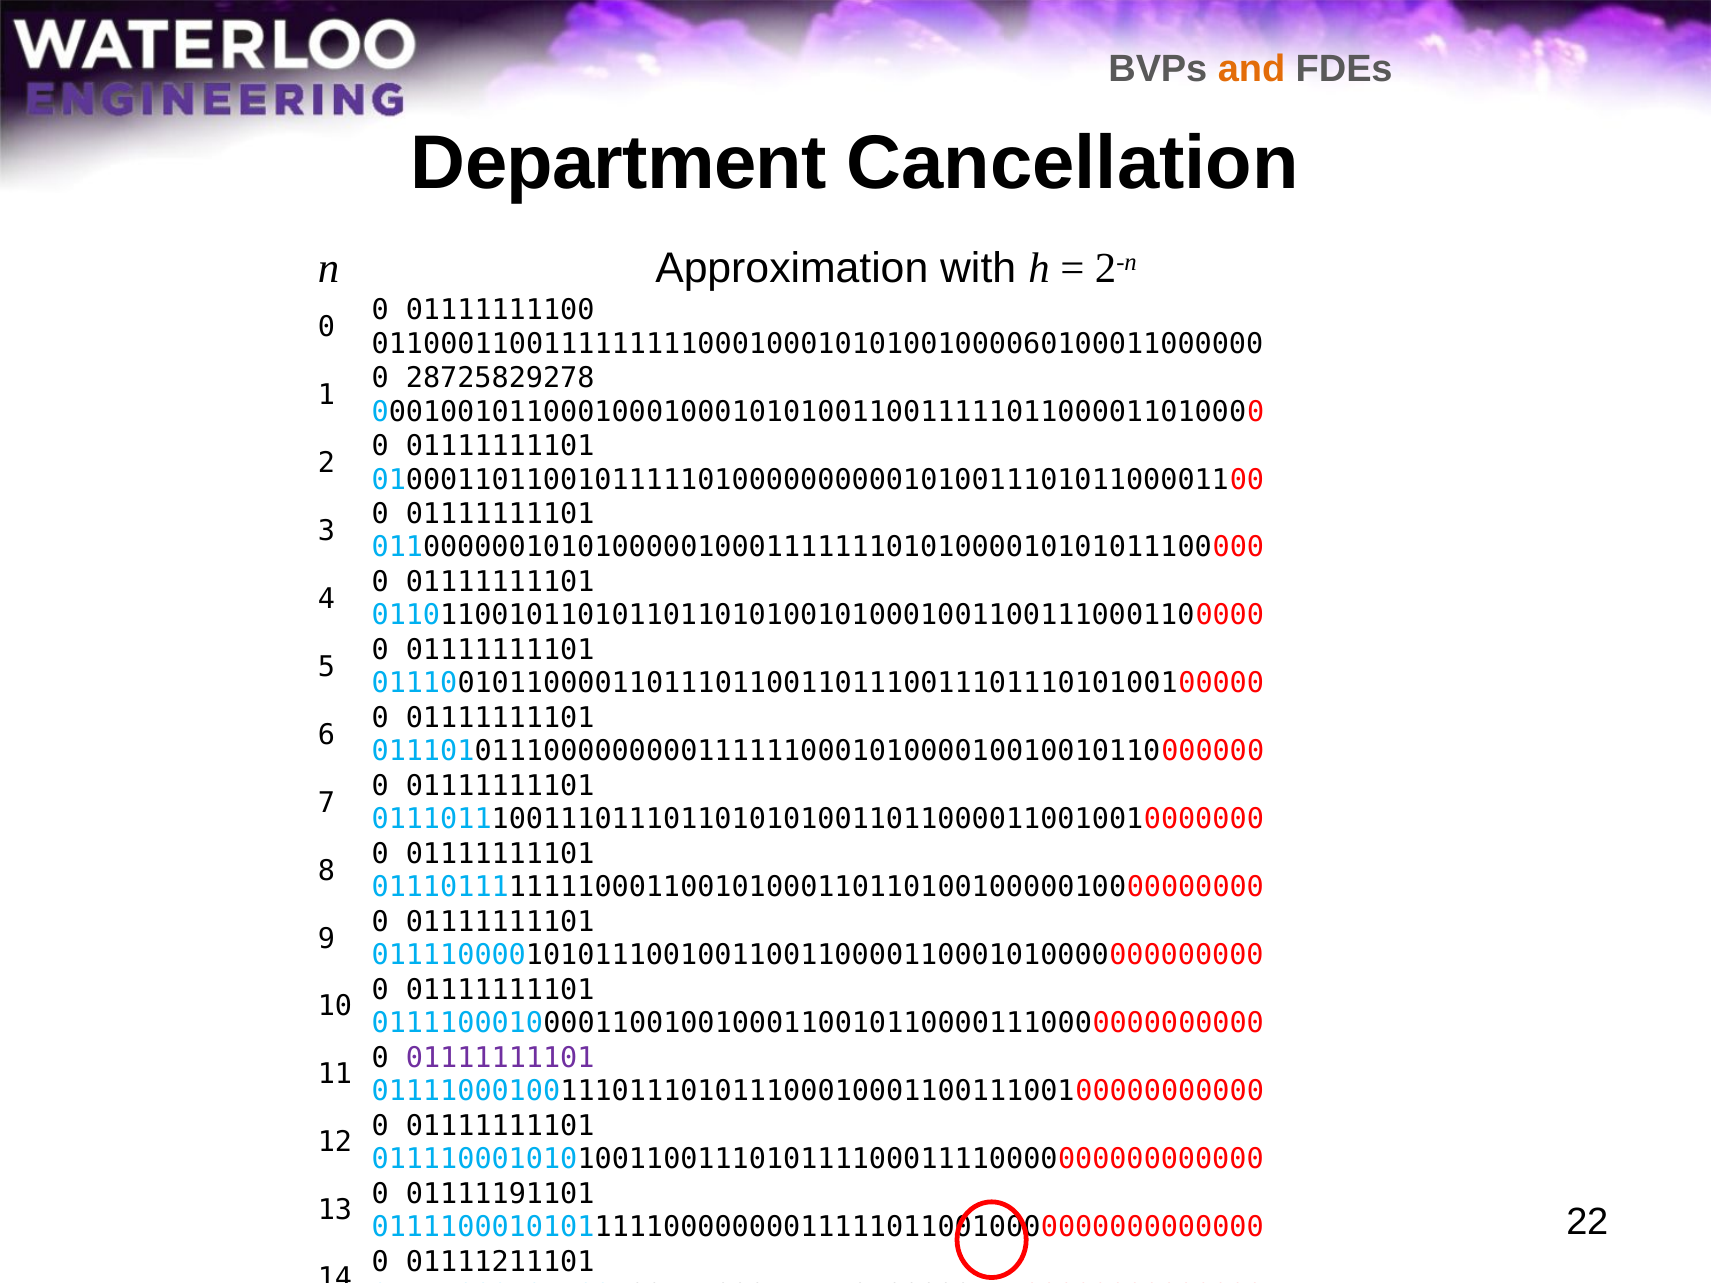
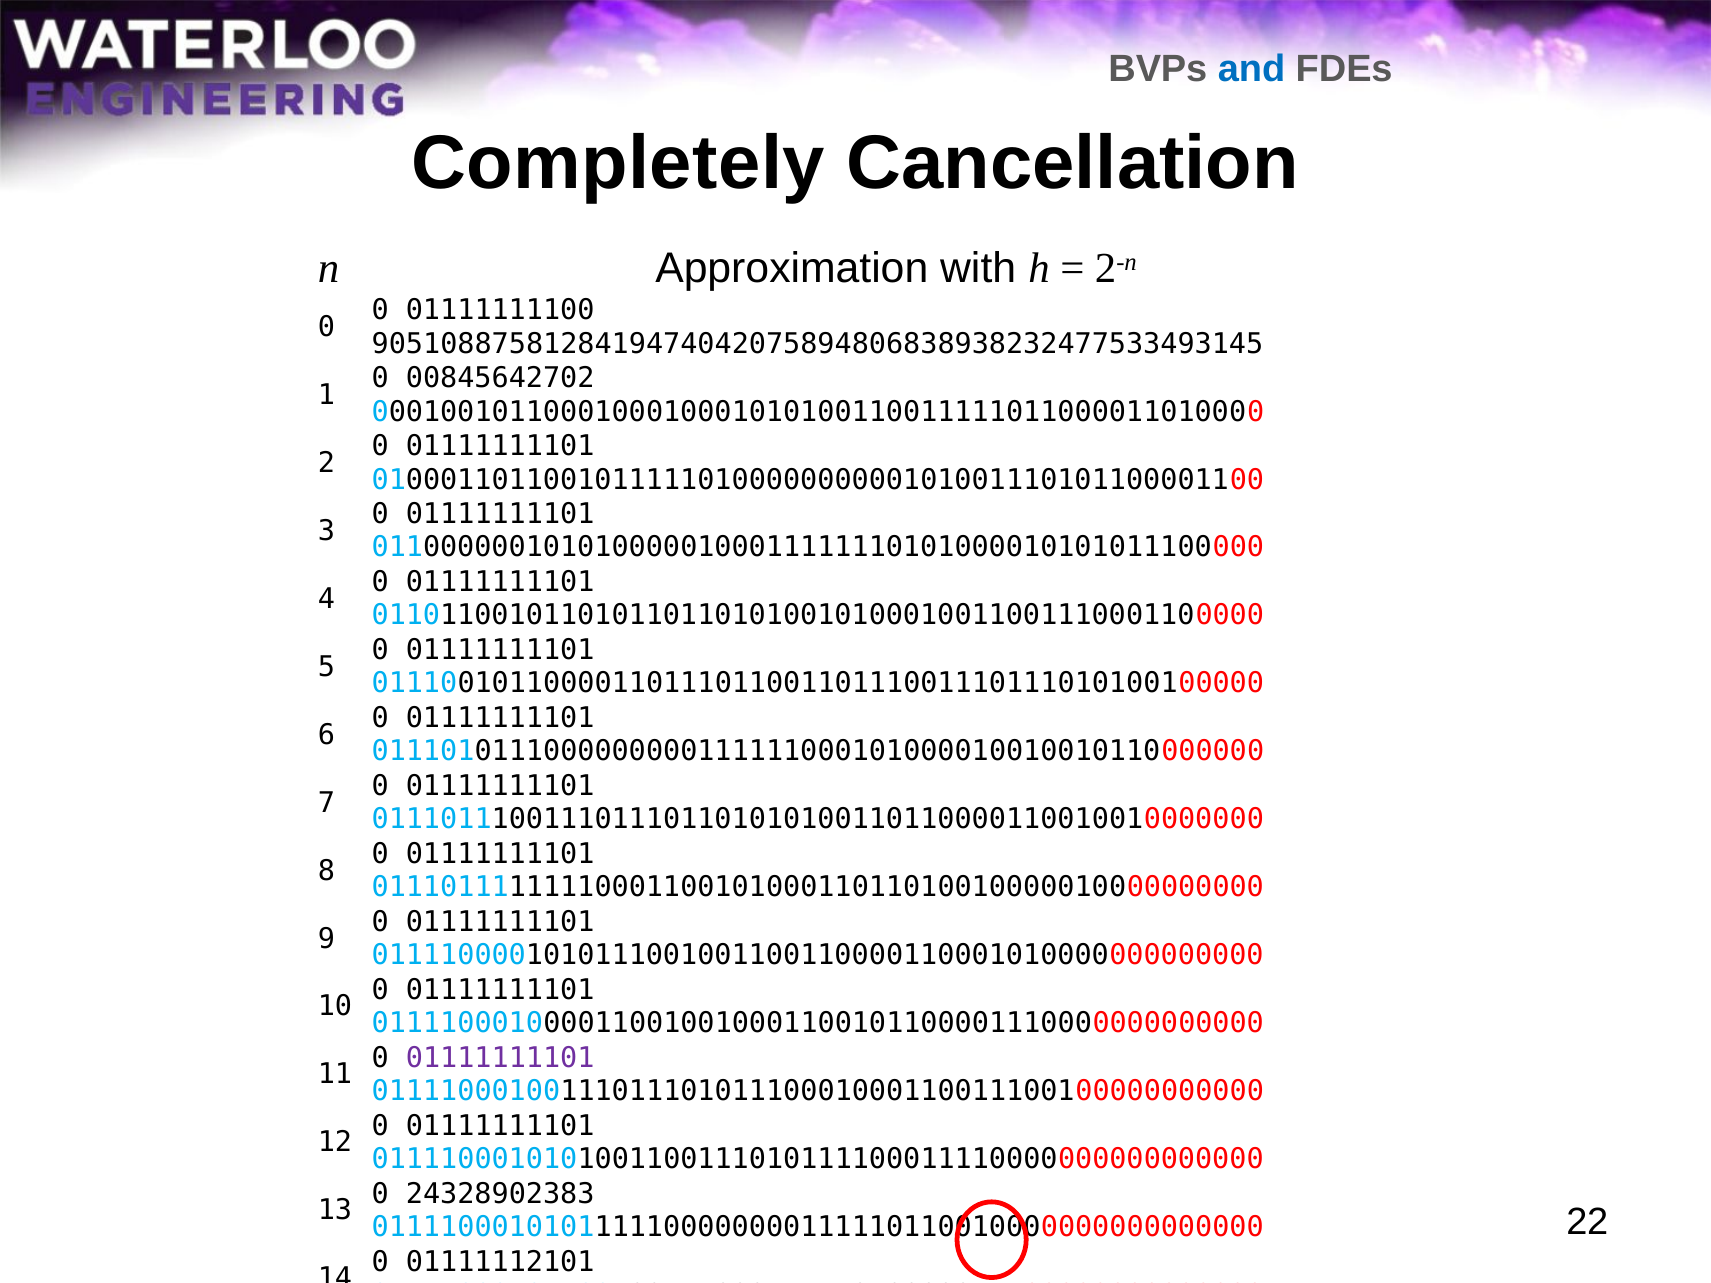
and colour: orange -> blue
Department: Department -> Completely
0110001100111111111000100010101001000060100011000000: 0110001100111111111000100010101001000060100011000000 -> 9051088758128419474042075894806838938232477533493145
28725829278: 28725829278 -> 00845642702
01111191101: 01111191101 -> 24328902383
01111211101: 01111211101 -> 01111112101
